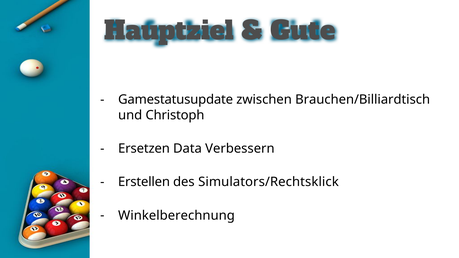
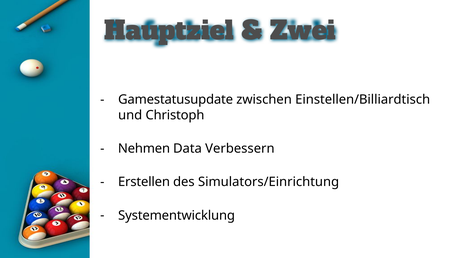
Gute: Gute -> Zwei
Brauchen/Billiardtisch: Brauchen/Billiardtisch -> Einstellen/Billiardtisch
Ersetzen: Ersetzen -> Nehmen
Simulators/Rechtsklick: Simulators/Rechtsklick -> Simulators/Einrichtung
Winkelberechnung: Winkelberechnung -> Systementwicklung
